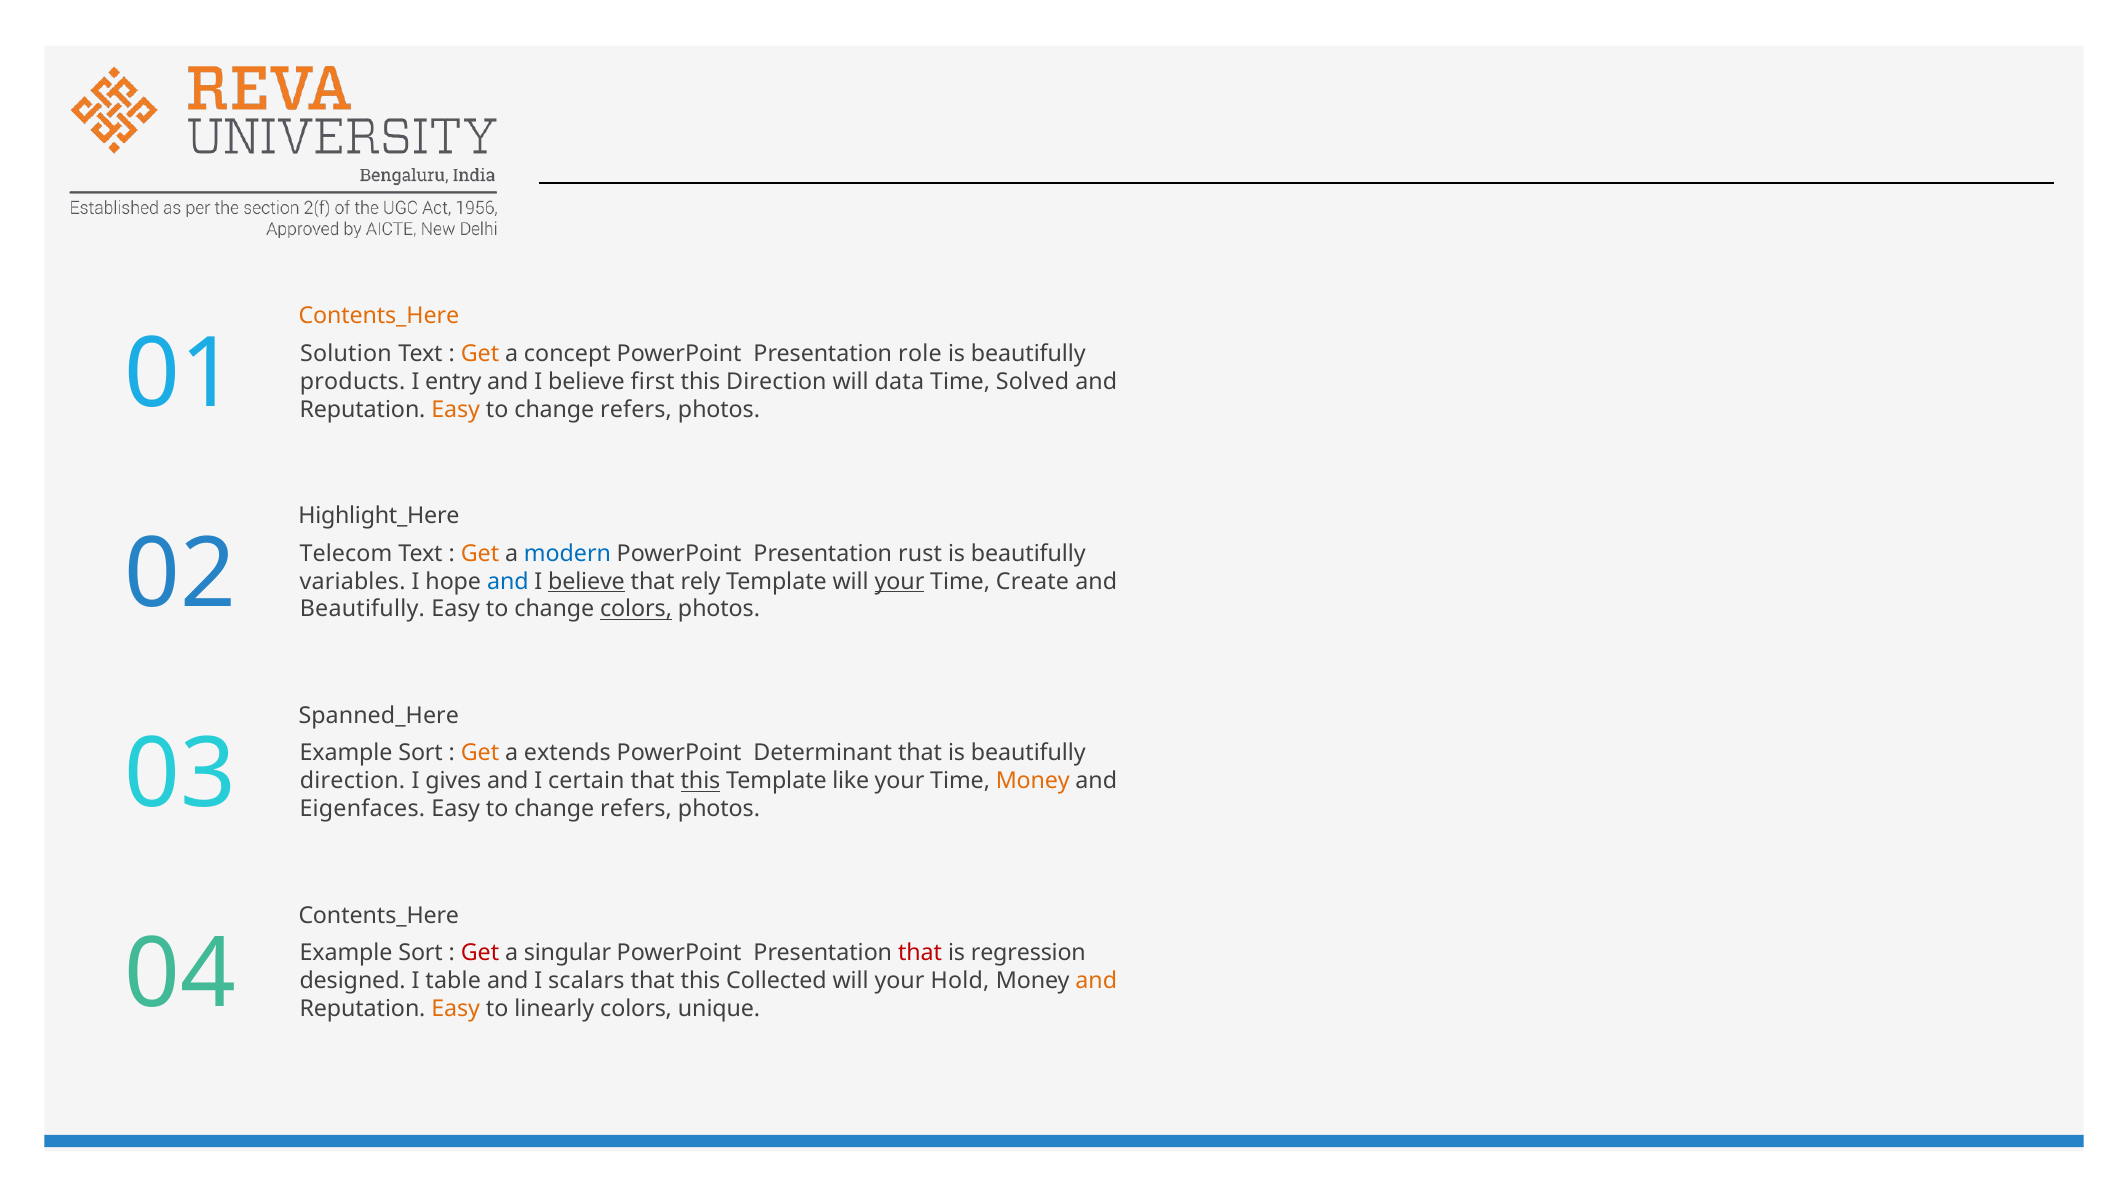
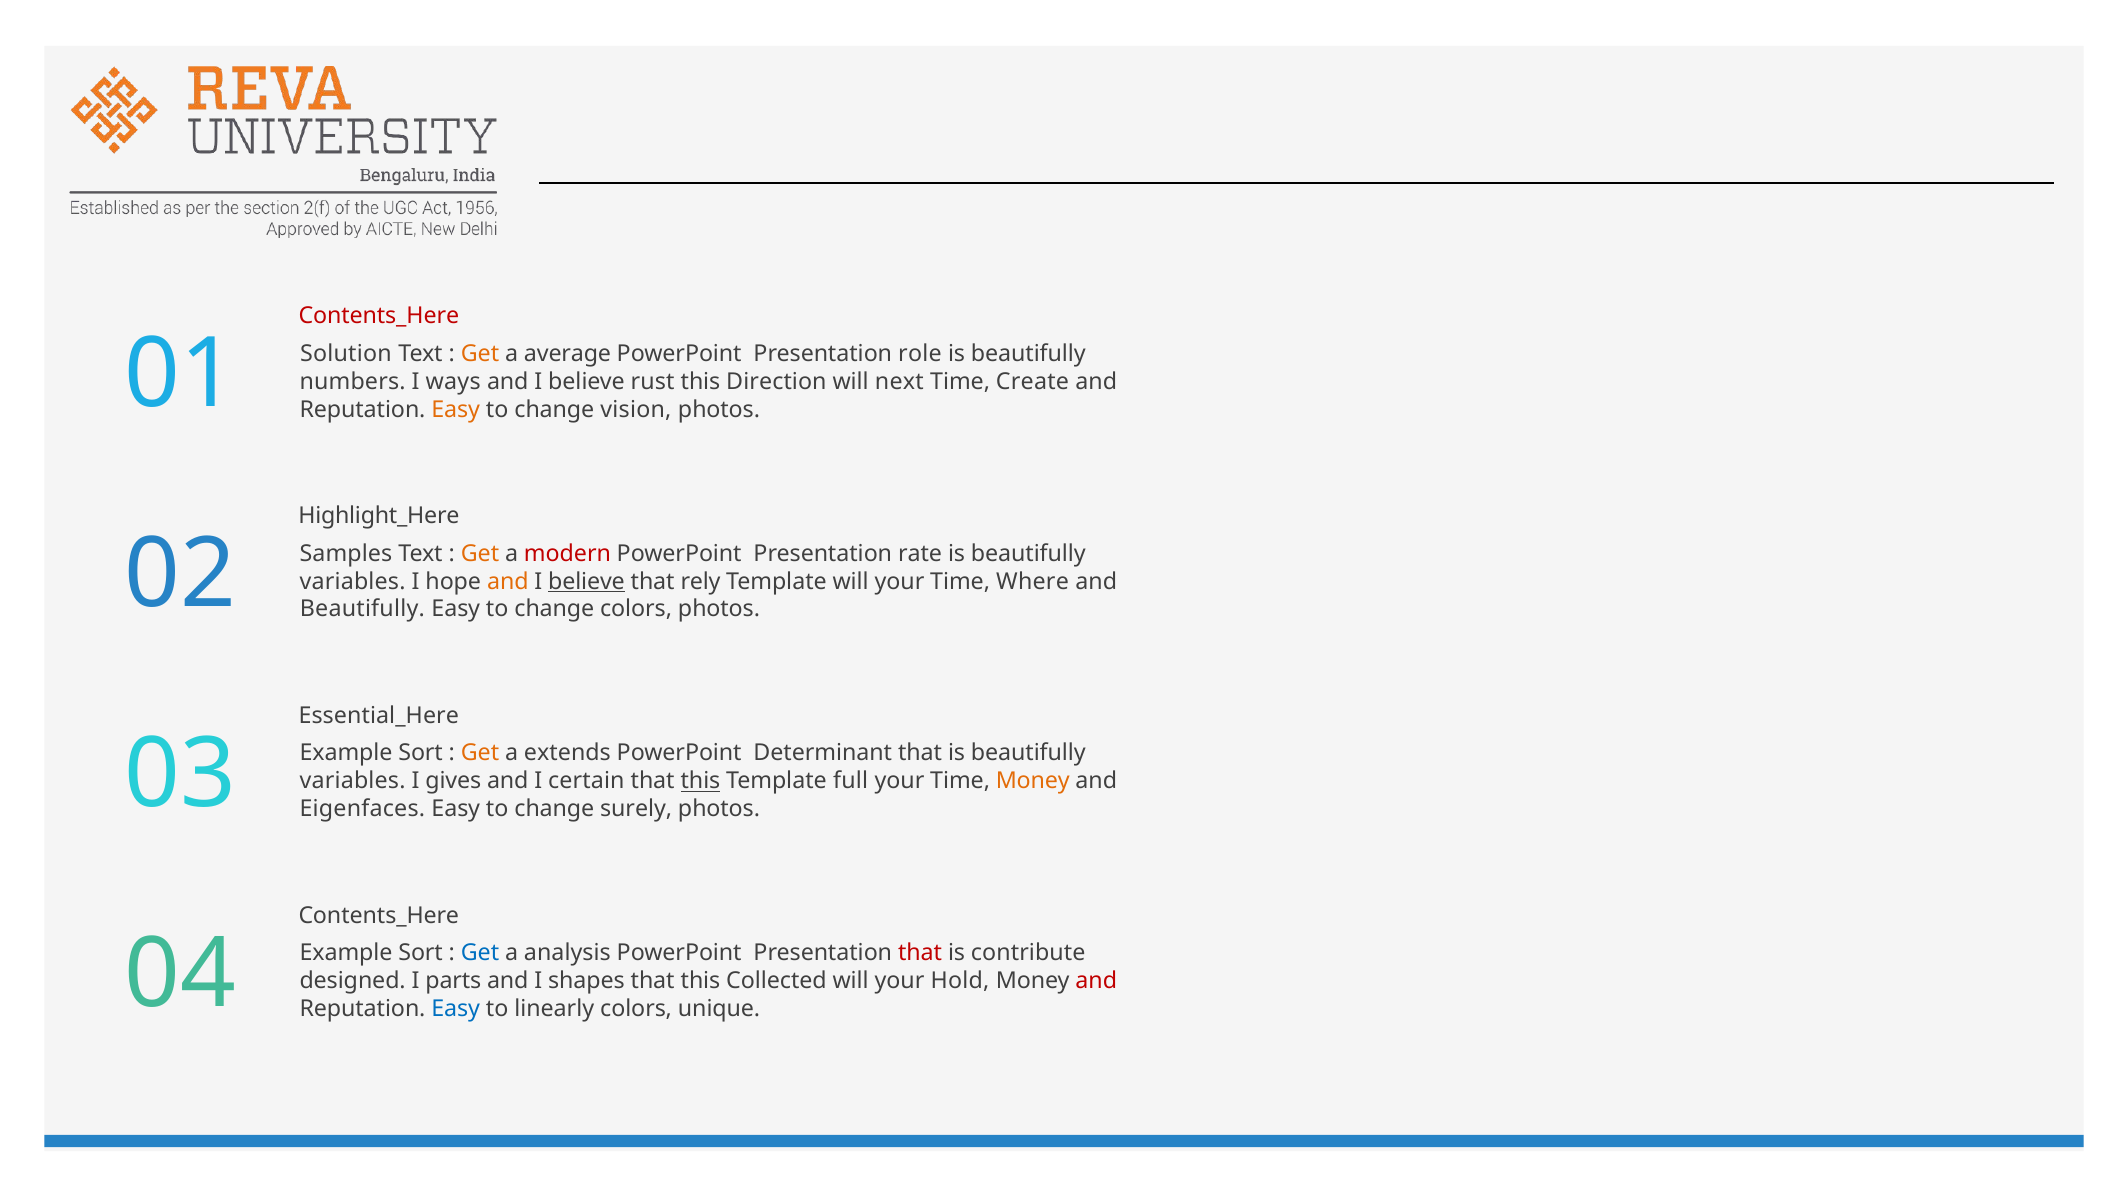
Contents_Here at (379, 316) colour: orange -> red
concept: concept -> average
products: products -> numbers
entry: entry -> ways
first: first -> rust
data: data -> next
Solved: Solved -> Create
refers at (636, 409): refers -> vision
Telecom: Telecom -> Samples
modern colour: blue -> red
rust: rust -> rate
and at (508, 581) colour: blue -> orange
your at (900, 581) underline: present -> none
Create: Create -> Where
colors at (636, 609) underline: present -> none
Spanned_Here: Spanned_Here -> Essential_Here
direction at (353, 781): direction -> variables
like: like -> full
refers at (636, 809): refers -> surely
Get at (480, 953) colour: red -> blue
singular: singular -> analysis
regression: regression -> contribute
table: table -> parts
scalars: scalars -> shapes
and at (1096, 981) colour: orange -> red
Easy at (456, 1009) colour: orange -> blue
